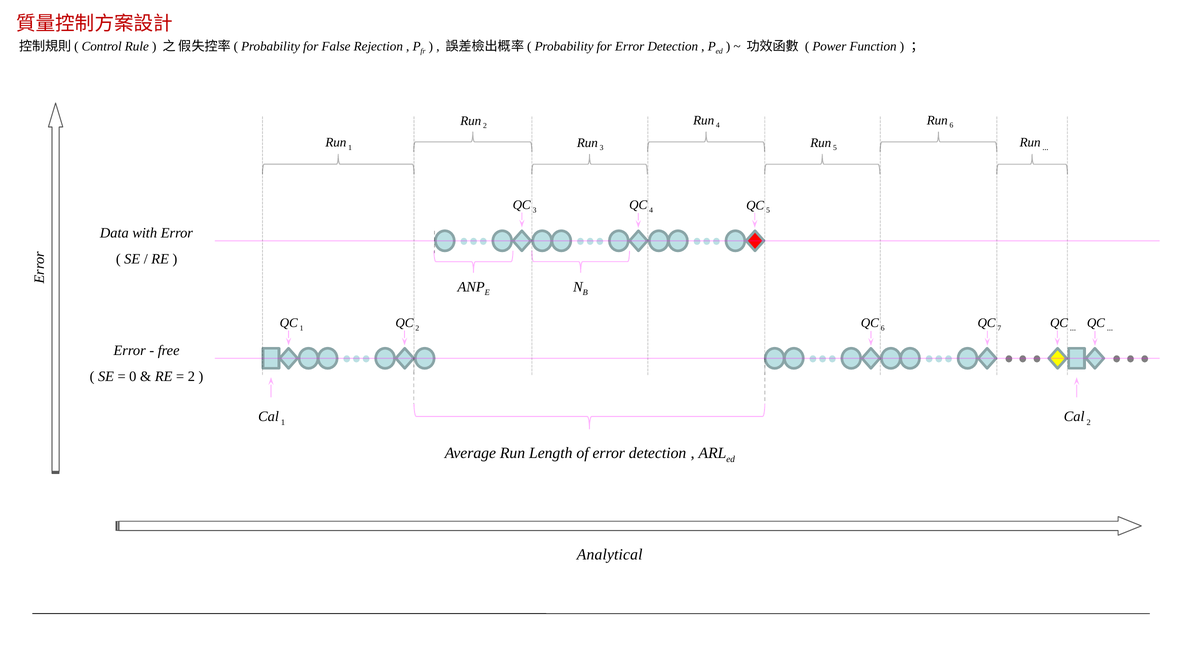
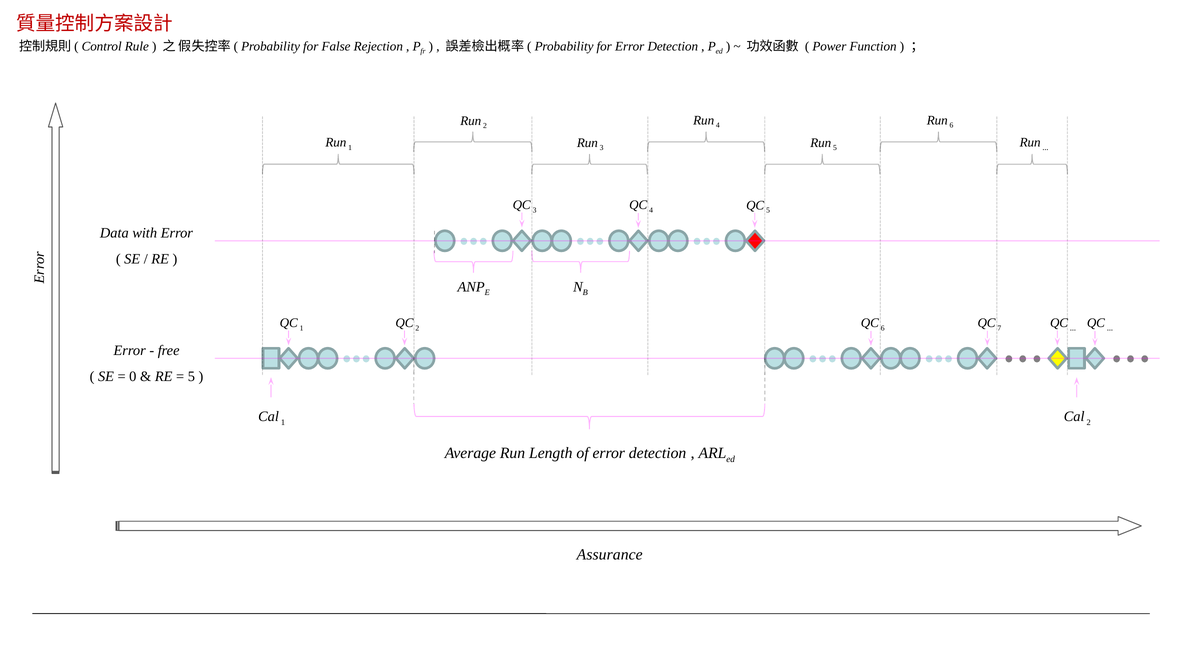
2 at (191, 377): 2 -> 5
Analytical: Analytical -> Assurance
